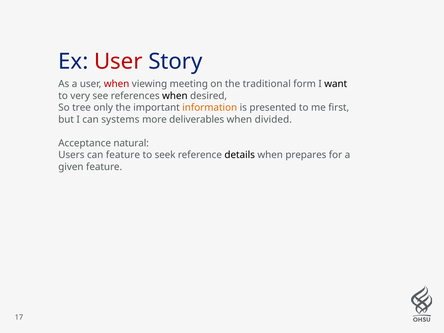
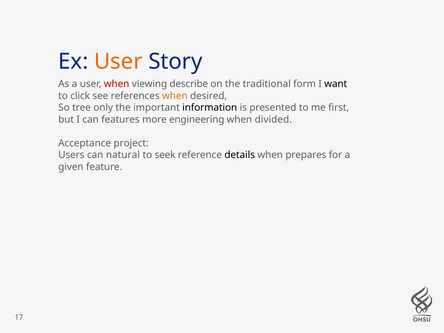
User at (118, 62) colour: red -> orange
meeting: meeting -> describe
very: very -> click
when at (175, 96) colour: black -> orange
information colour: orange -> black
systems: systems -> features
deliverables: deliverables -> engineering
natural: natural -> project
can feature: feature -> natural
